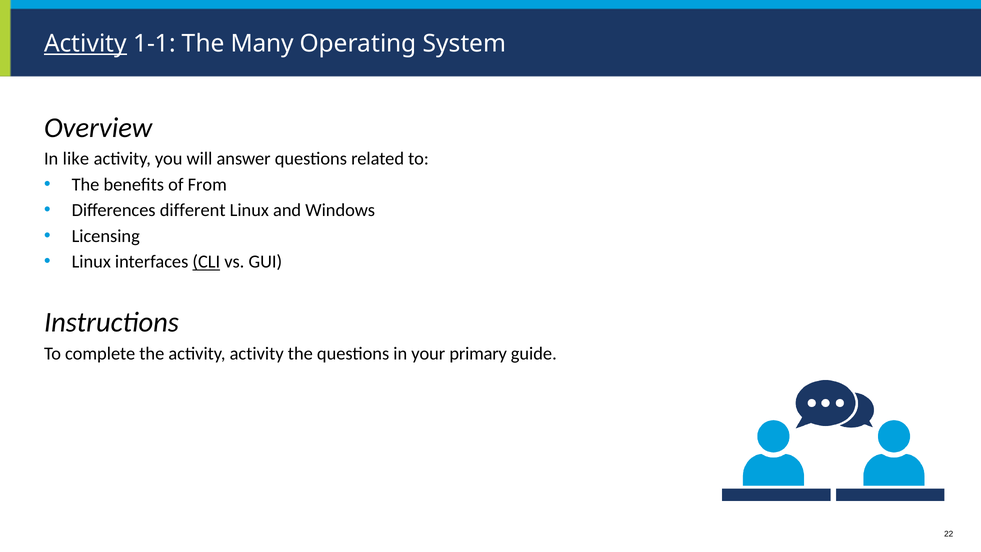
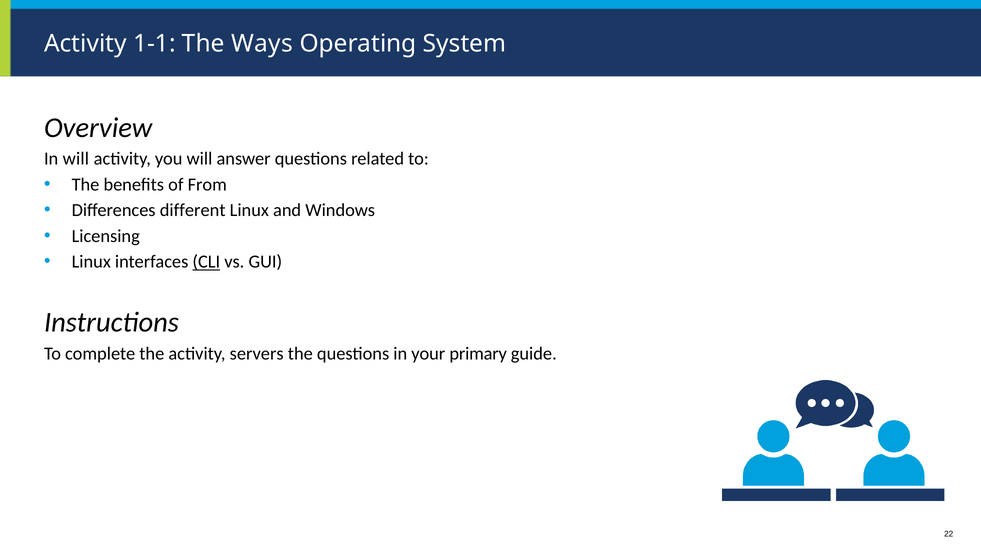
Activity at (85, 44) underline: present -> none
Many: Many -> Ways
In like: like -> will
activity activity: activity -> servers
